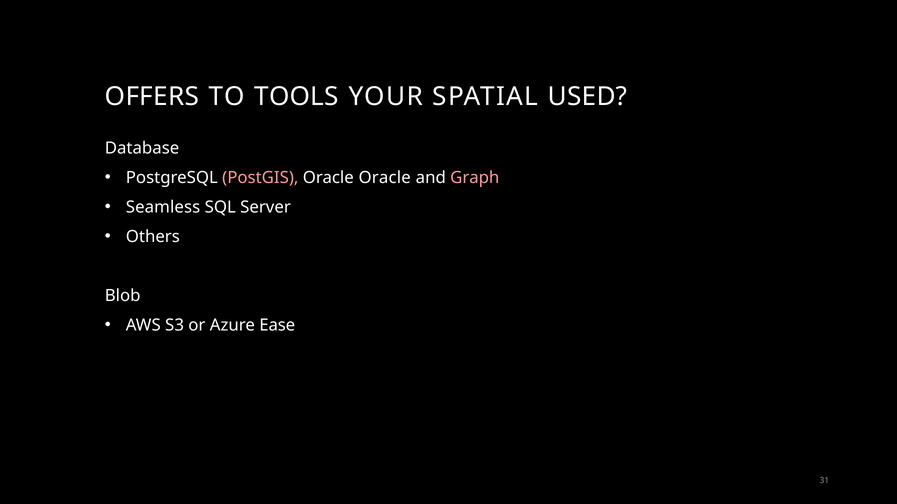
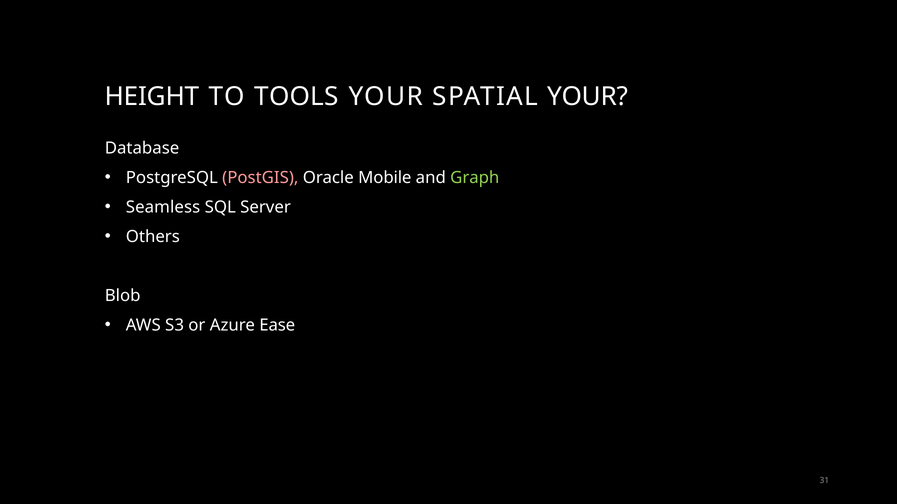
OFFERS: OFFERS -> HEIGHT
SPATIAL USED: USED -> YOUR
Oracle Oracle: Oracle -> Mobile
Graph colour: pink -> light green
